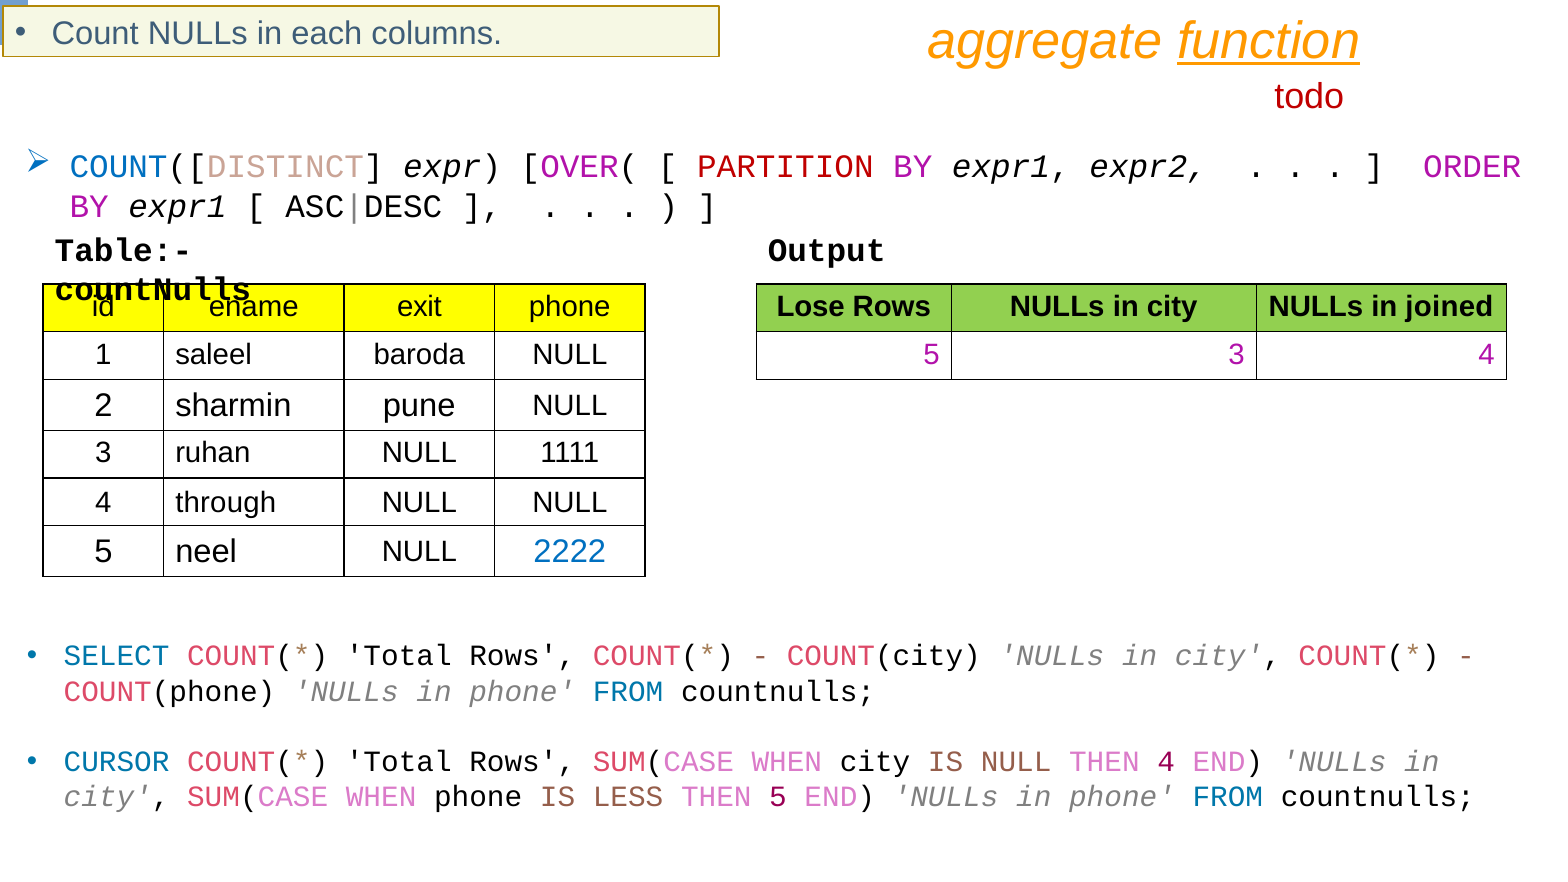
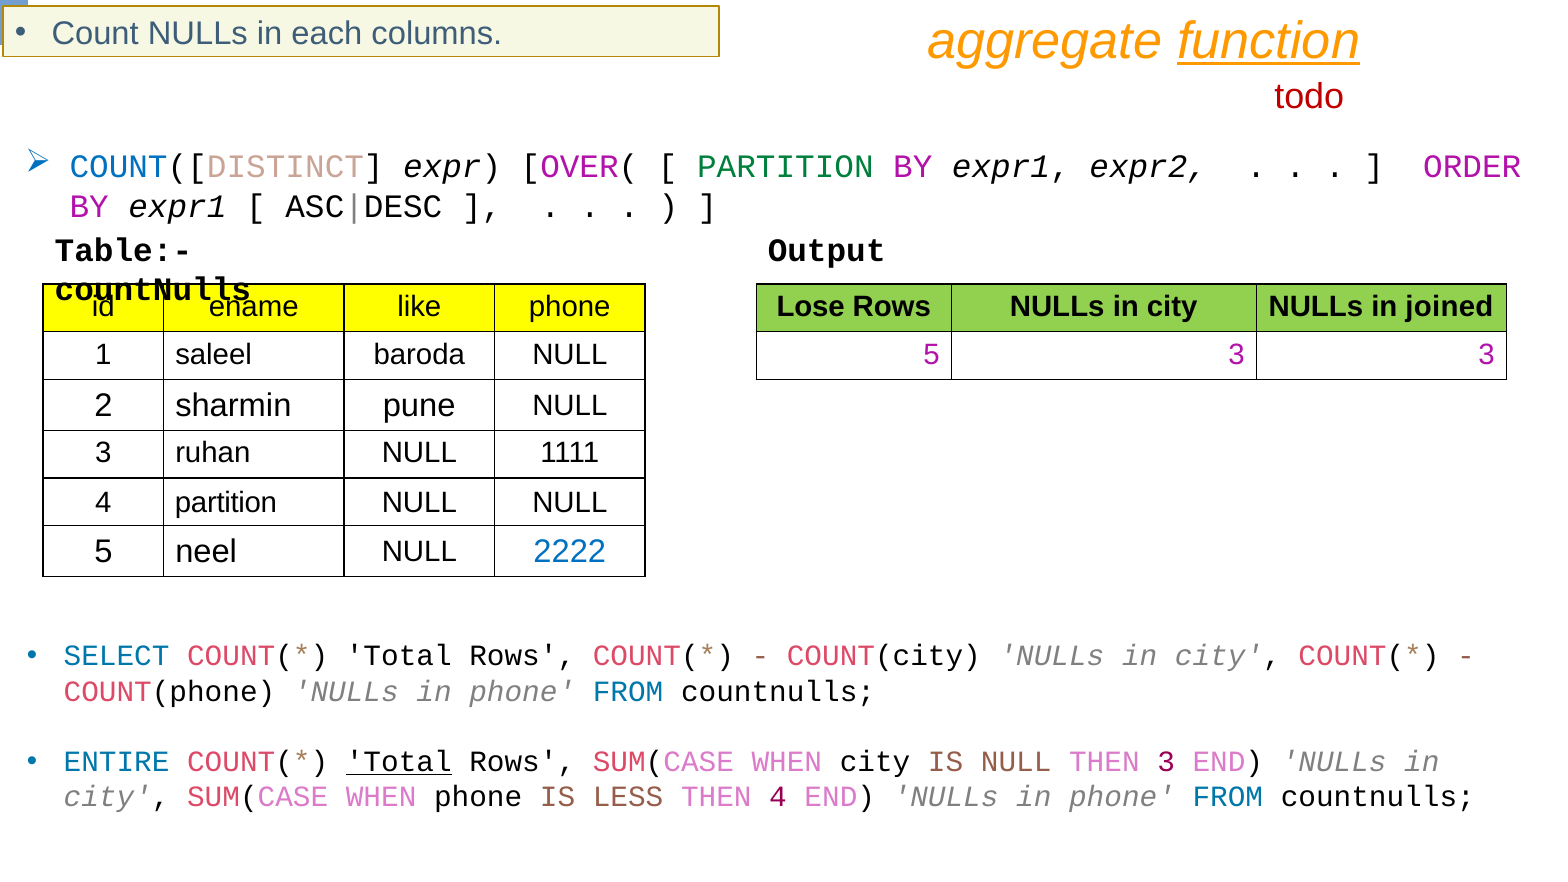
PARTITION at (785, 167) colour: red -> green
exit: exit -> like
3 4: 4 -> 3
4 through: through -> partition
CURSOR: CURSOR -> ENTIRE
Total at (399, 762) underline: none -> present
THEN 4: 4 -> 3
THEN 5: 5 -> 4
